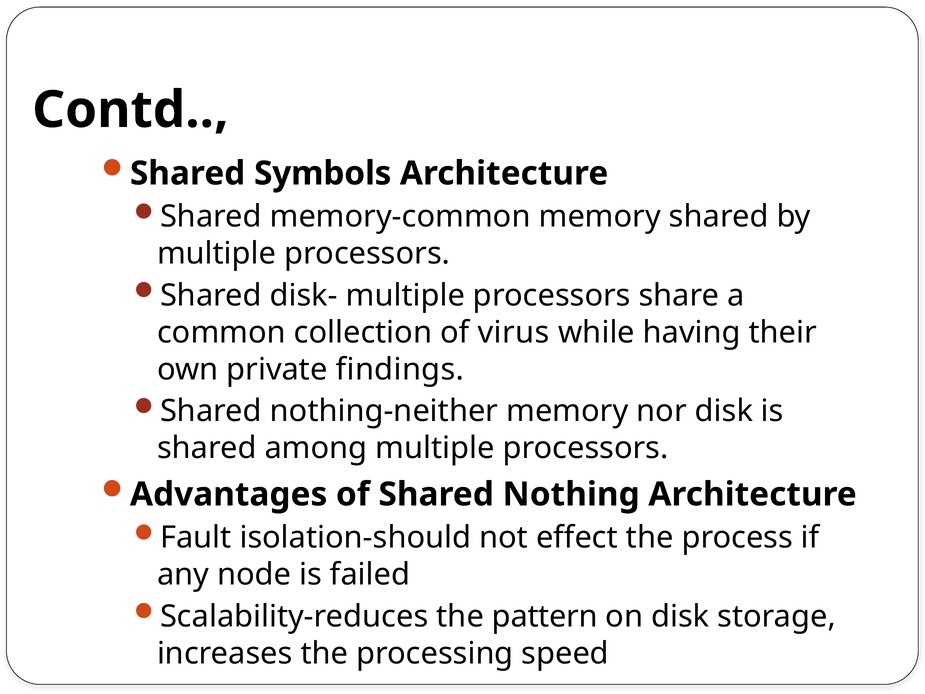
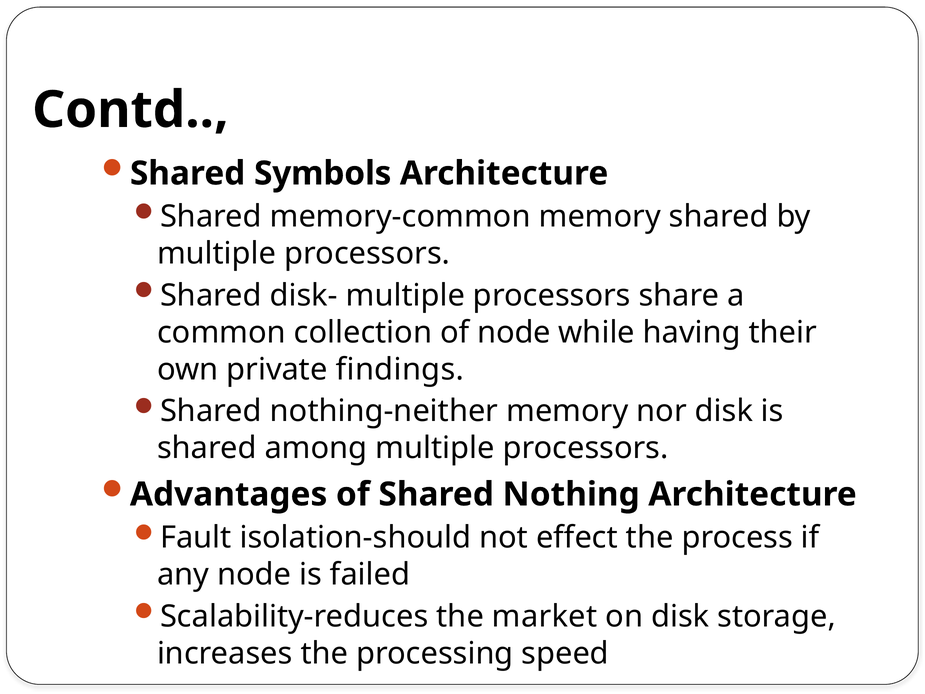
of virus: virus -> node
pattern: pattern -> market
